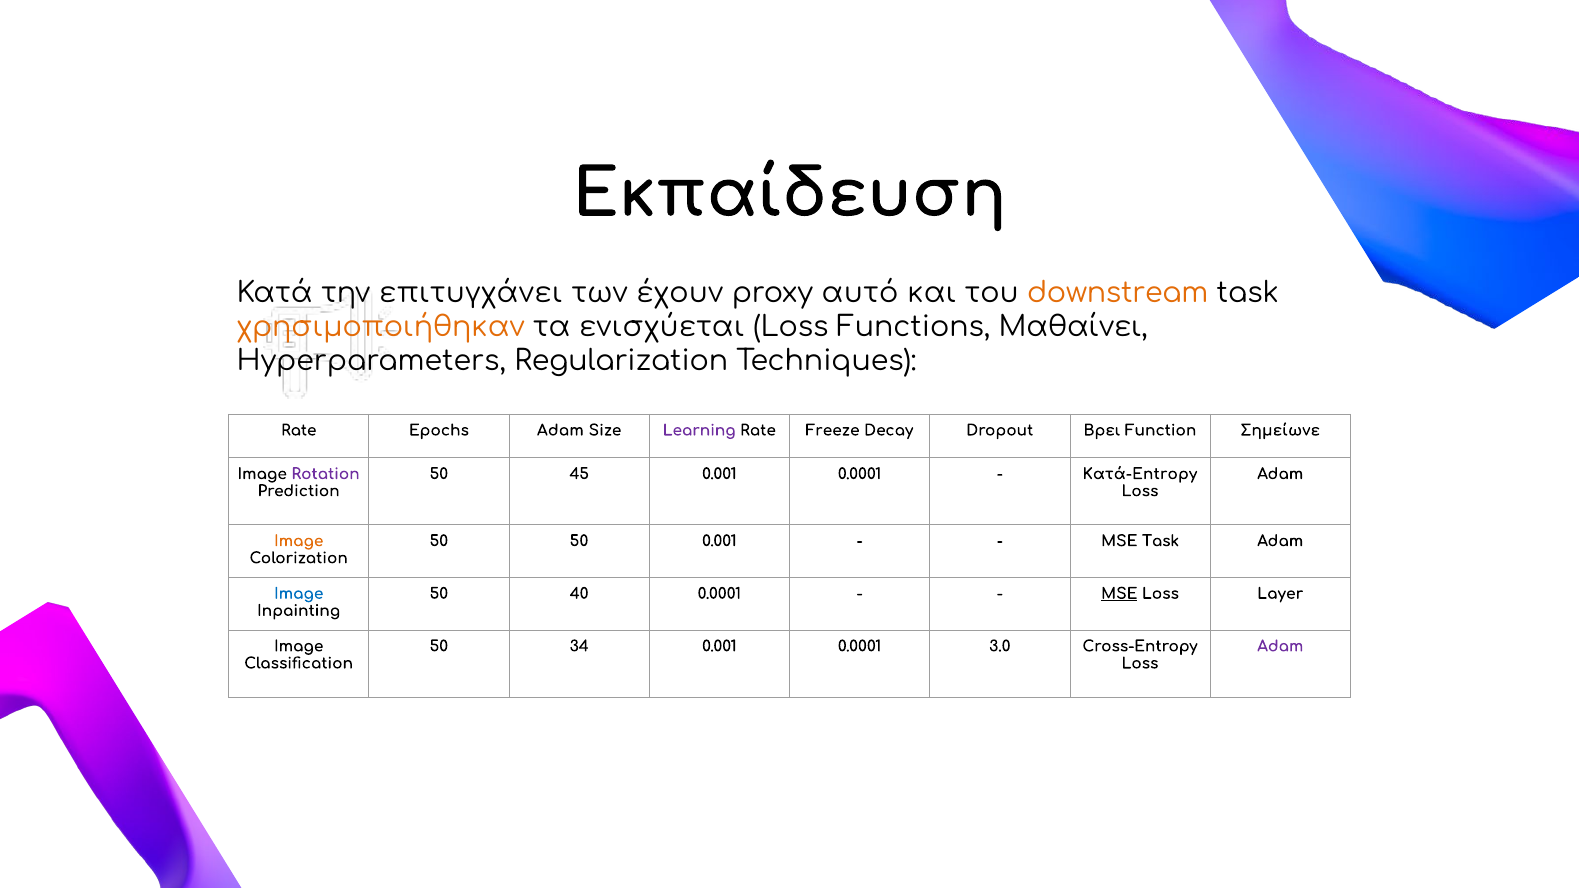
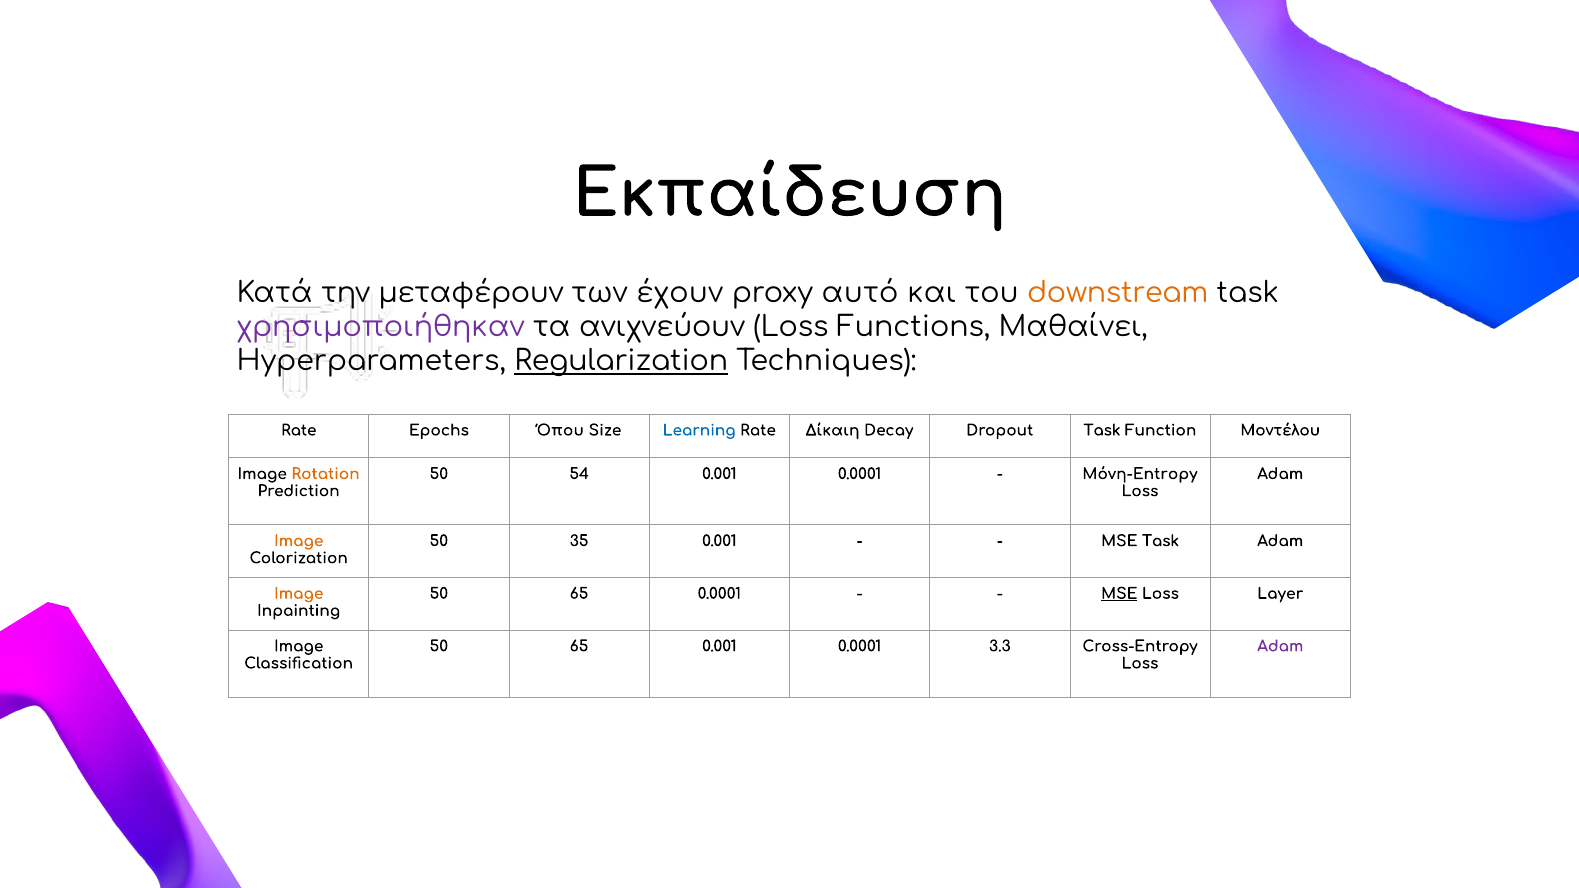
επιτυγχάνει: επιτυγχάνει -> μεταφέρουν
χρησιμοποιήθηκαν colour: orange -> purple
ενισχύεται: ενισχύεται -> ανιχνεύουν
Regularization underline: none -> present
Epochs Adam: Adam -> Όπου
Learning colour: purple -> blue
Freeze: Freeze -> Δίκαιη
Dropout Βρει: Βρει -> Task
Σημείωνε: Σημείωνε -> Μοντέλου
Rotation colour: purple -> orange
45: 45 -> 54
Κατά-Entropy: Κατά-Entropy -> Μόνη-Entropy
50 50: 50 -> 35
Image at (299, 594) colour: blue -> orange
40 at (579, 594): 40 -> 65
34 at (579, 646): 34 -> 65
3.0: 3.0 -> 3.3
